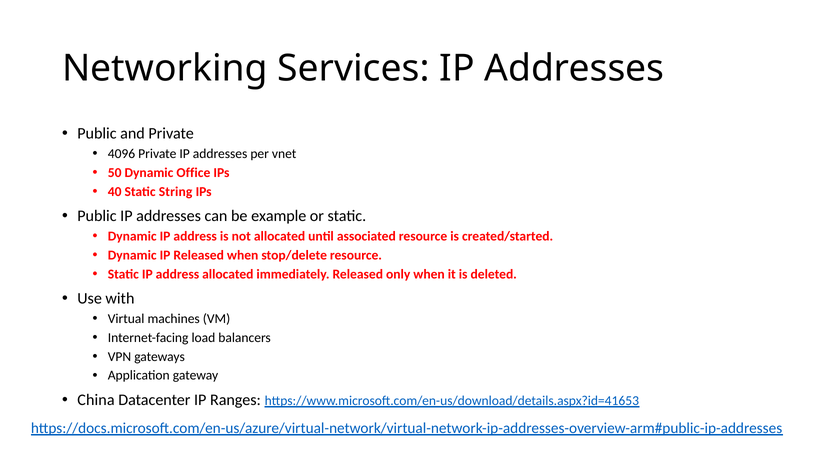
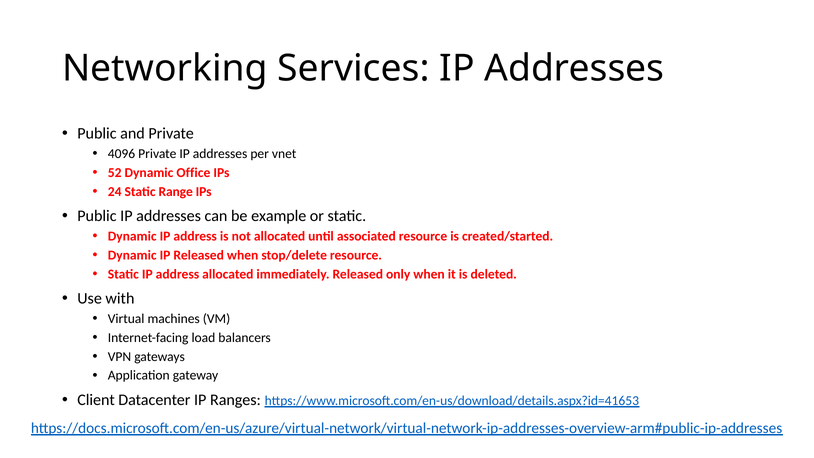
50: 50 -> 52
40: 40 -> 24
String: String -> Range
China: China -> Client
